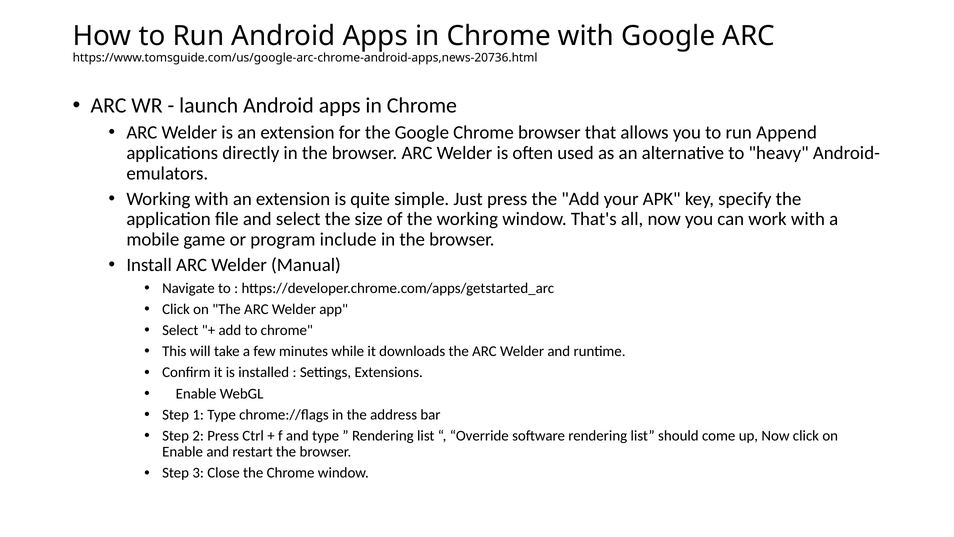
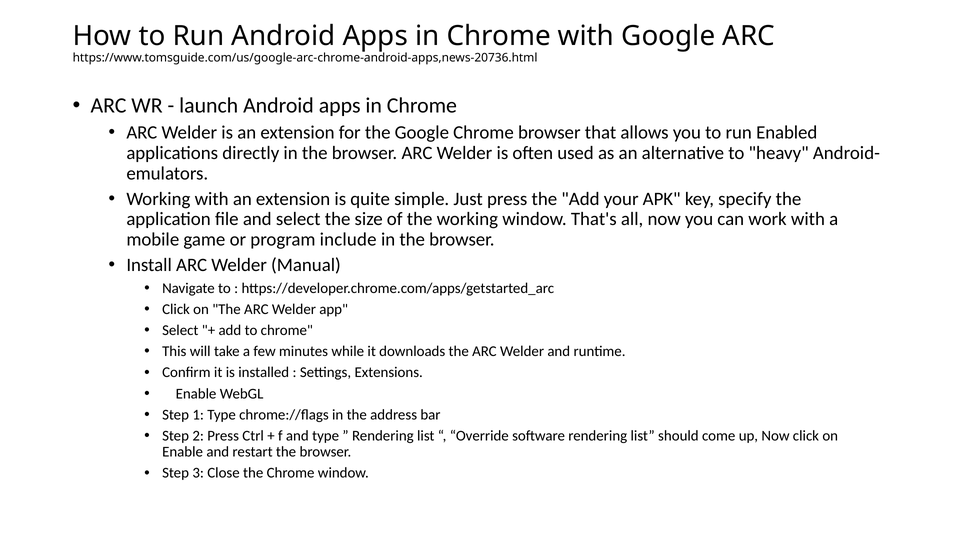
Append: Append -> Enabled
